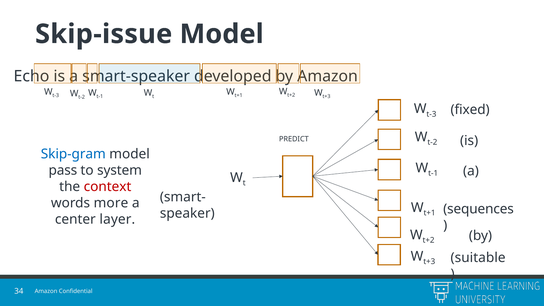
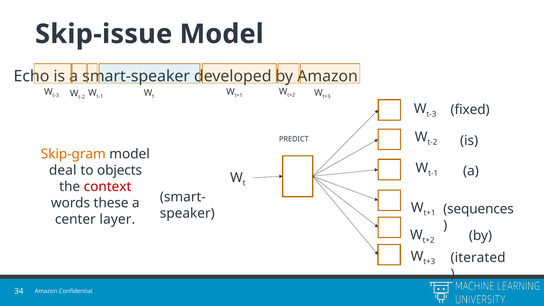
Skip-gram colour: blue -> orange
pass: pass -> deal
system: system -> objects
more: more -> these
suitable: suitable -> iterated
